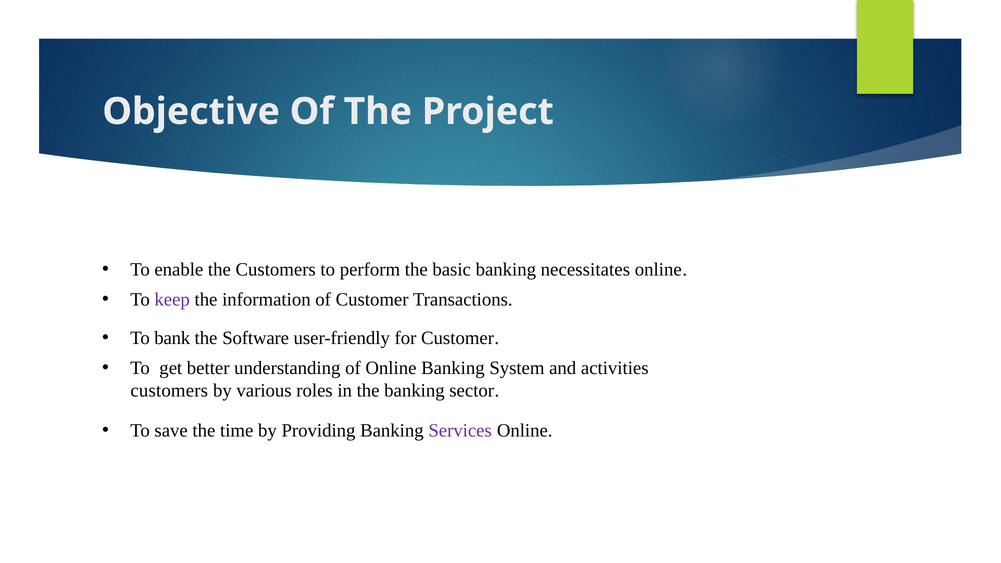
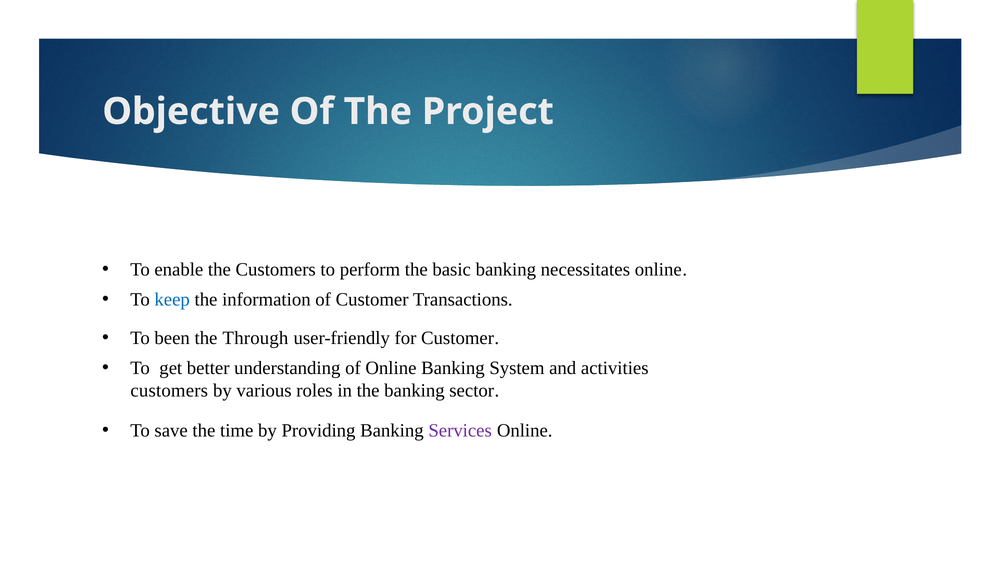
keep colour: purple -> blue
bank: bank -> been
Software: Software -> Through
